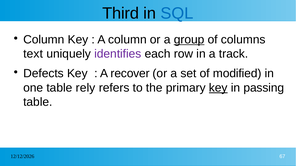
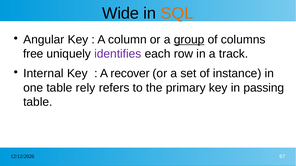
Third: Third -> Wide
SQL colour: blue -> orange
Column at (44, 40): Column -> Angular
text: text -> free
Defects: Defects -> Internal
modified: modified -> instance
key at (218, 88) underline: present -> none
